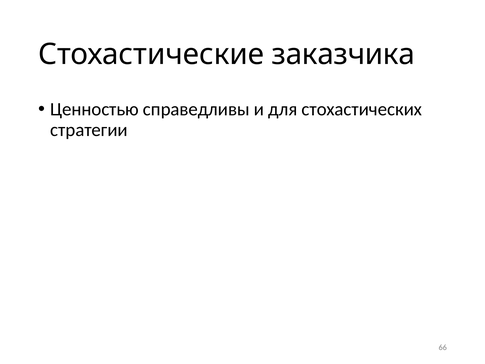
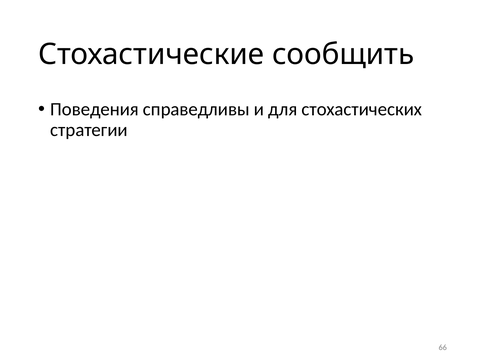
заказчика: заказчика -> сообщить
Ценностью: Ценностью -> Поведения
